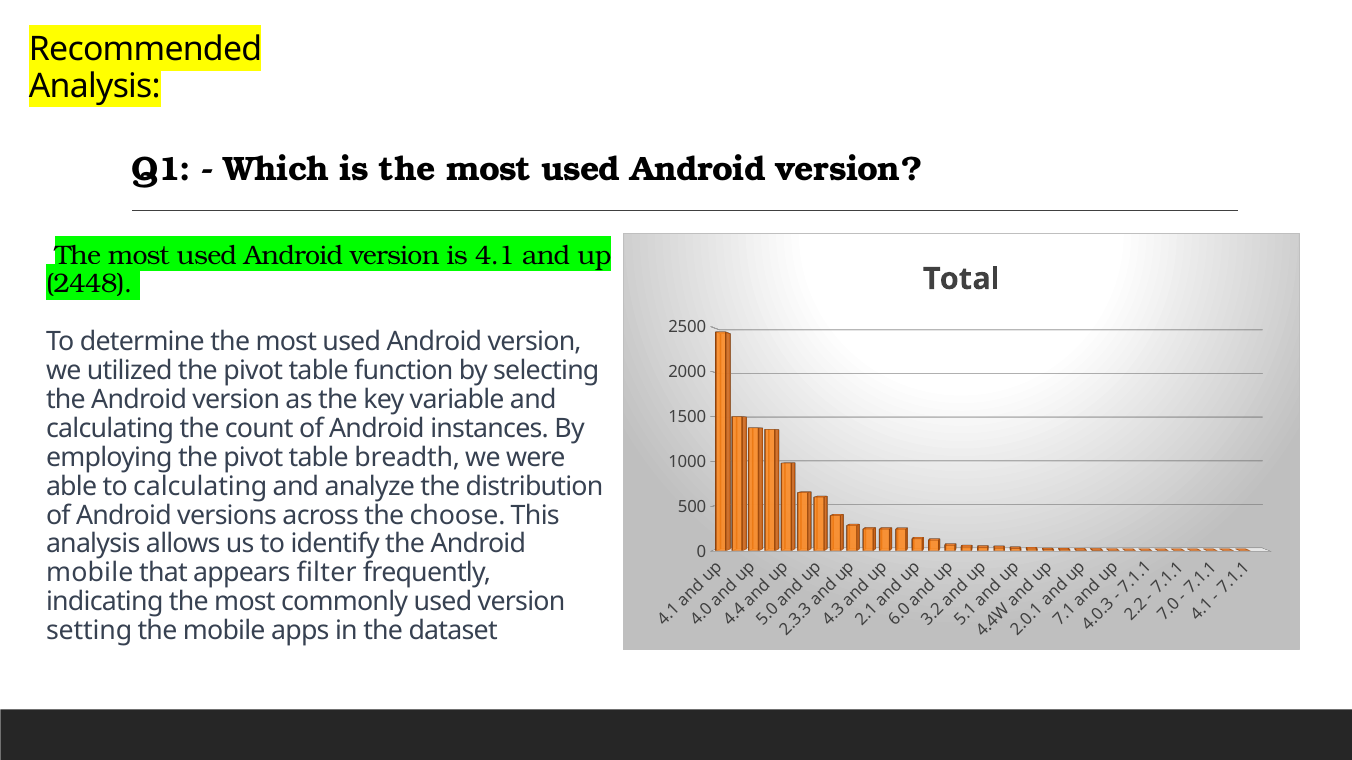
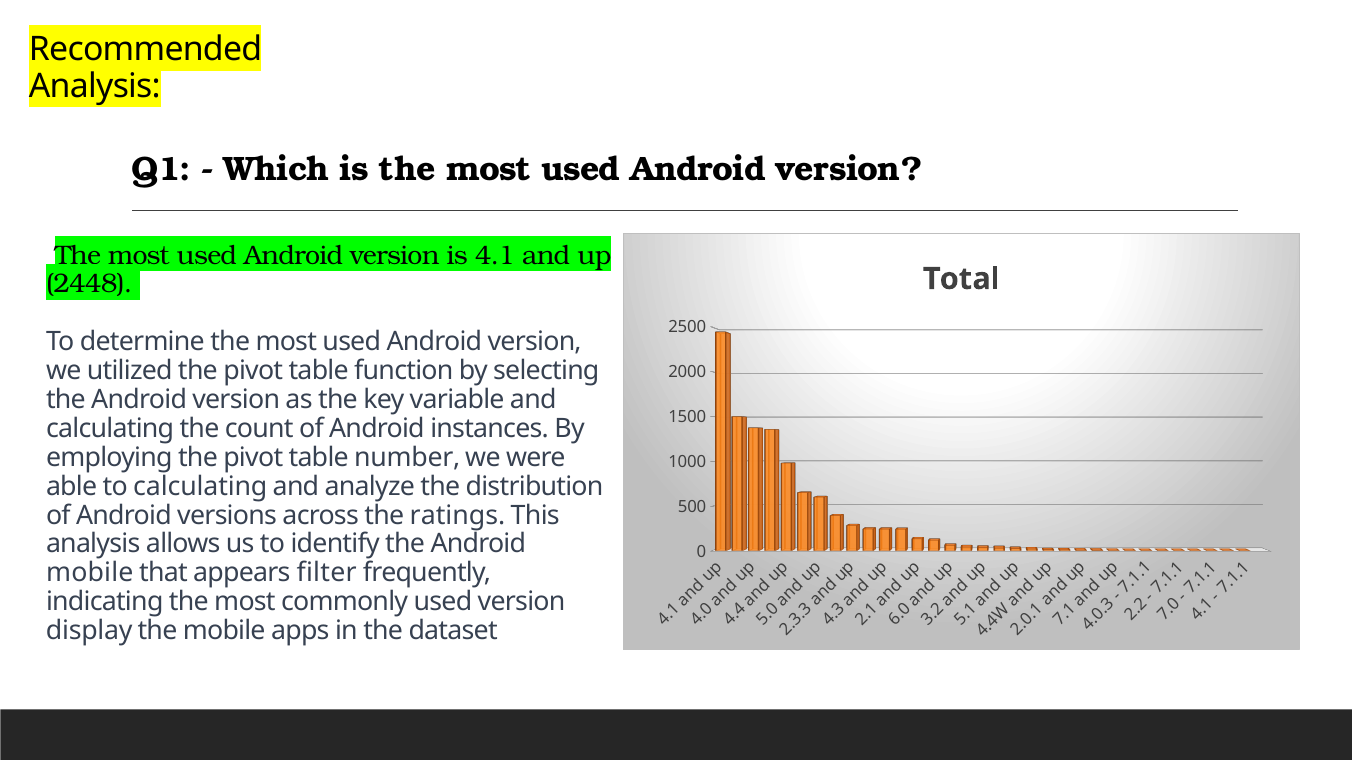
breadth: breadth -> number
choose: choose -> ratings
setting: setting -> display
